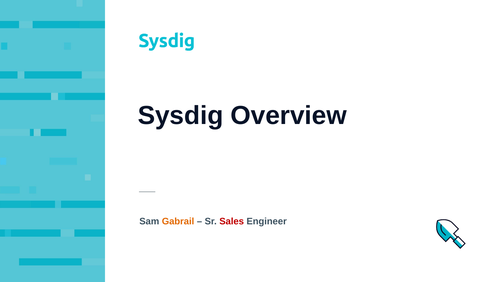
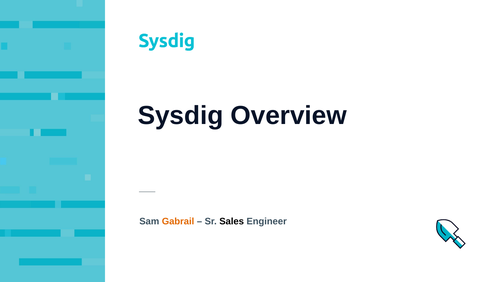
Sales colour: red -> black
